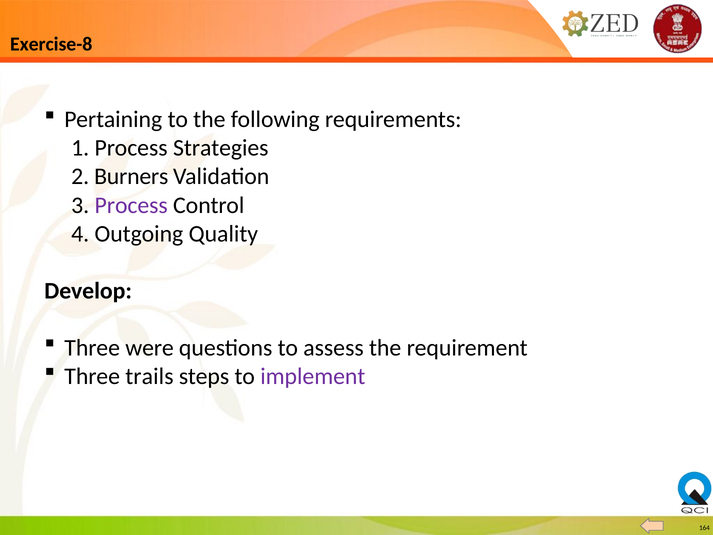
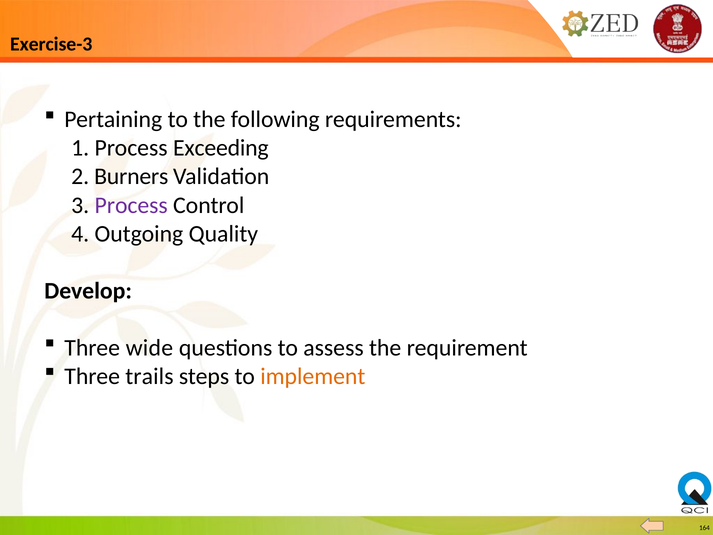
Exercise-8: Exercise-8 -> Exercise-3
Strategies: Strategies -> Exceeding
were: were -> wide
implement colour: purple -> orange
